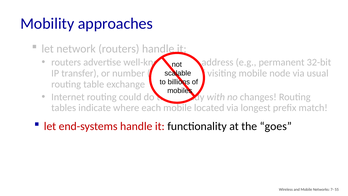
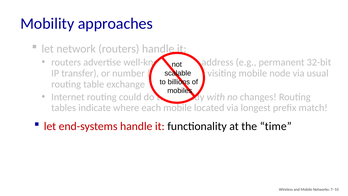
goes: goes -> time
